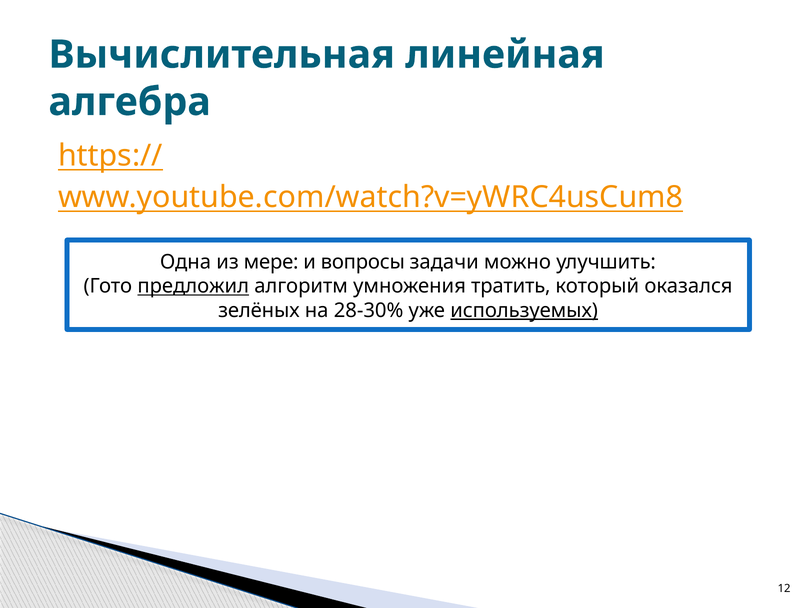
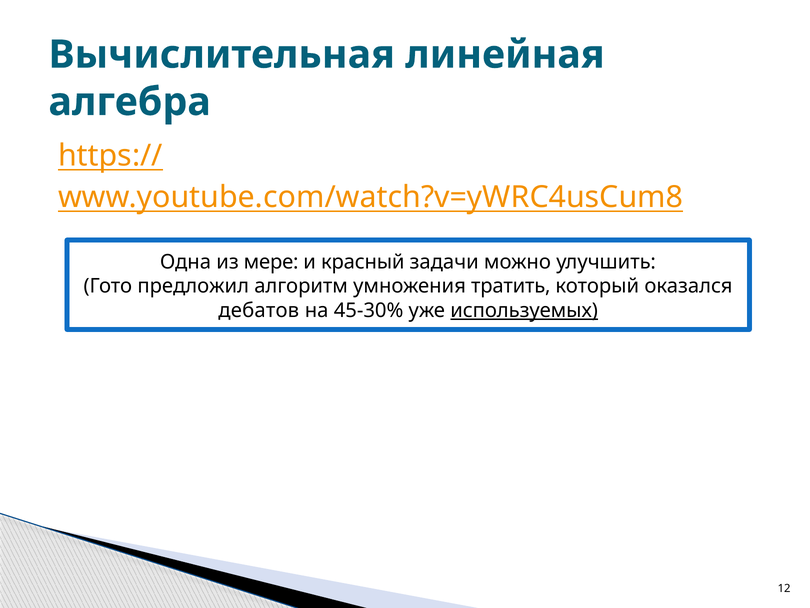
вопросы: вопросы -> красный
предложил underline: present -> none
зелёных: зелёных -> дебатов
28-30%: 28-30% -> 45-30%
